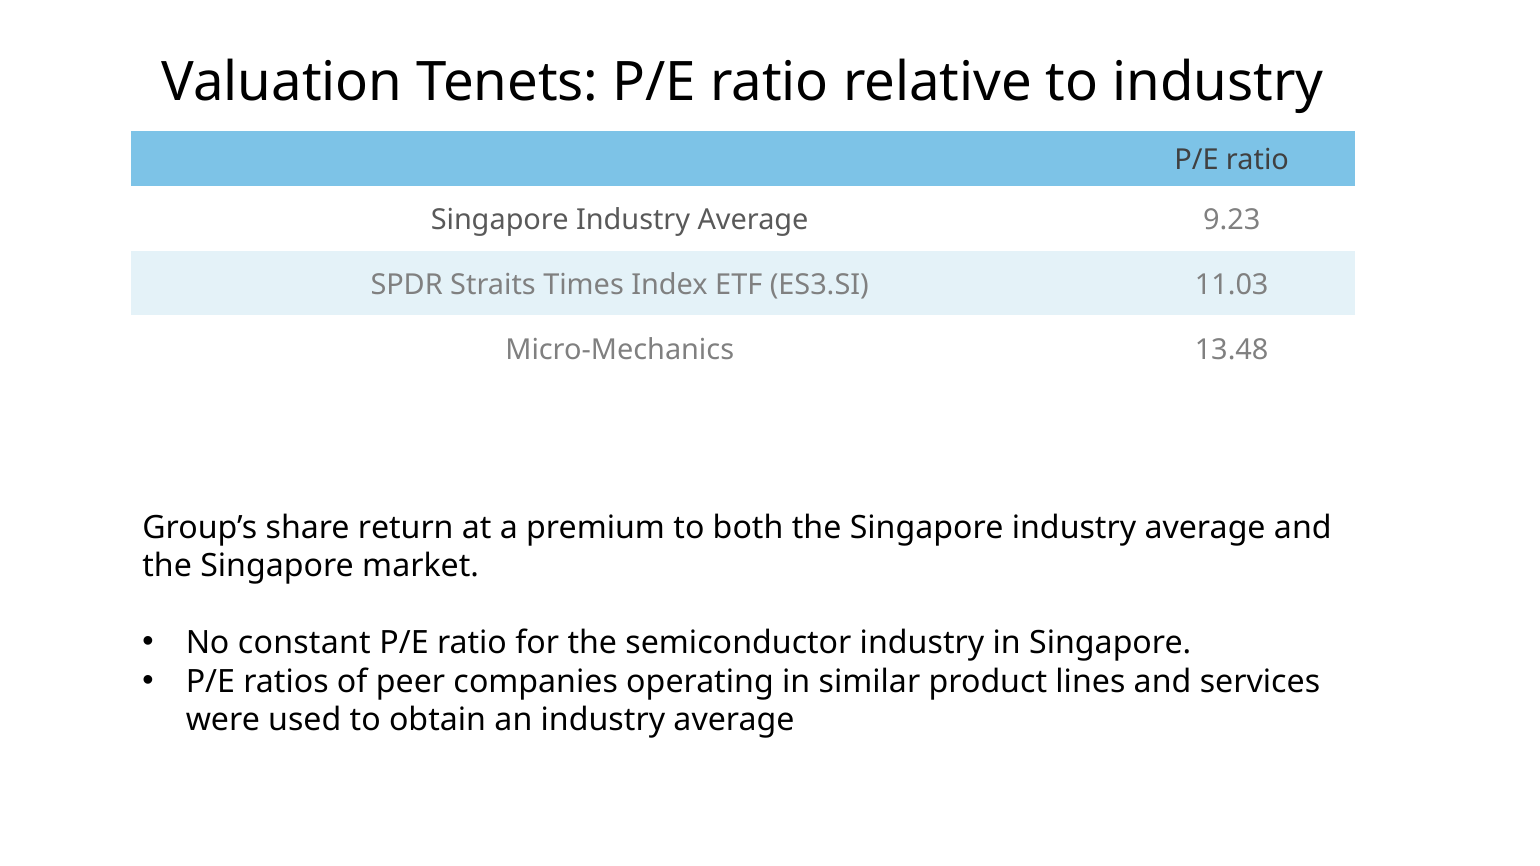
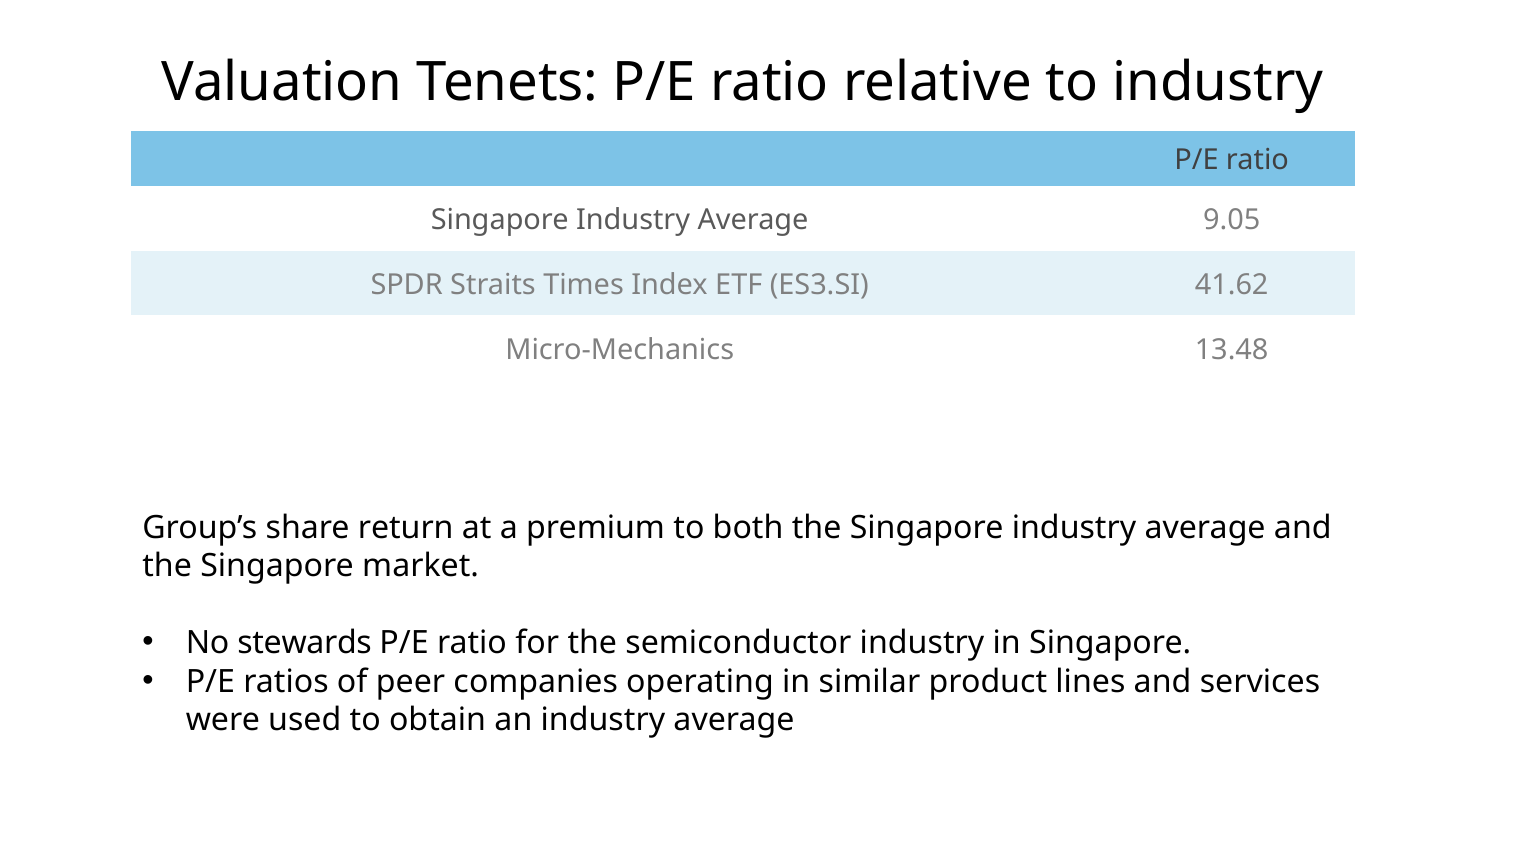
9.23: 9.23 -> 9.05
11.03: 11.03 -> 41.62
constant: constant -> stewards
